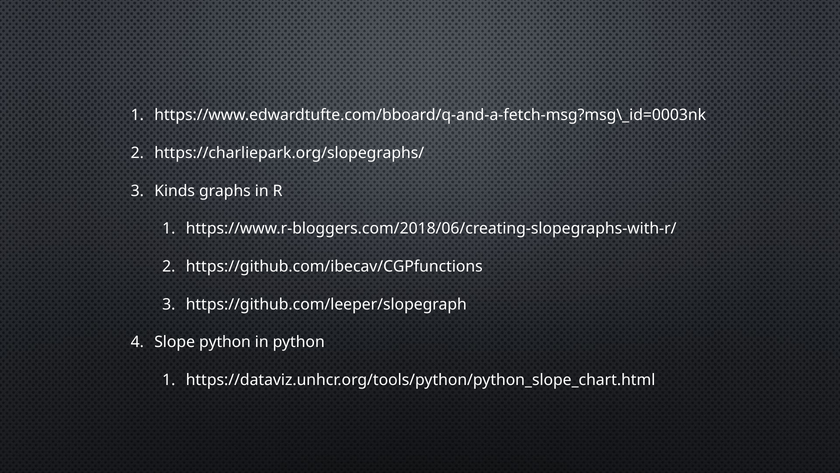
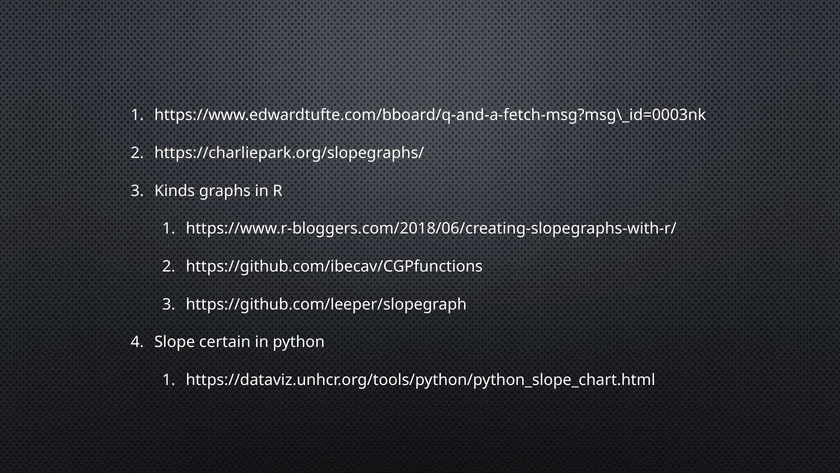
Slope python: python -> certain
